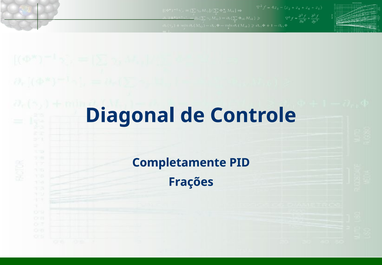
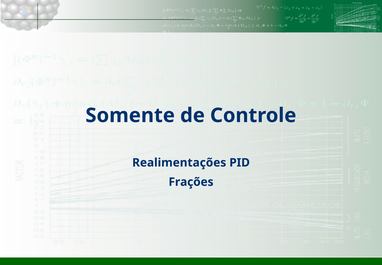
Diagonal: Diagonal -> Somente
Completamente: Completamente -> Realimentações
